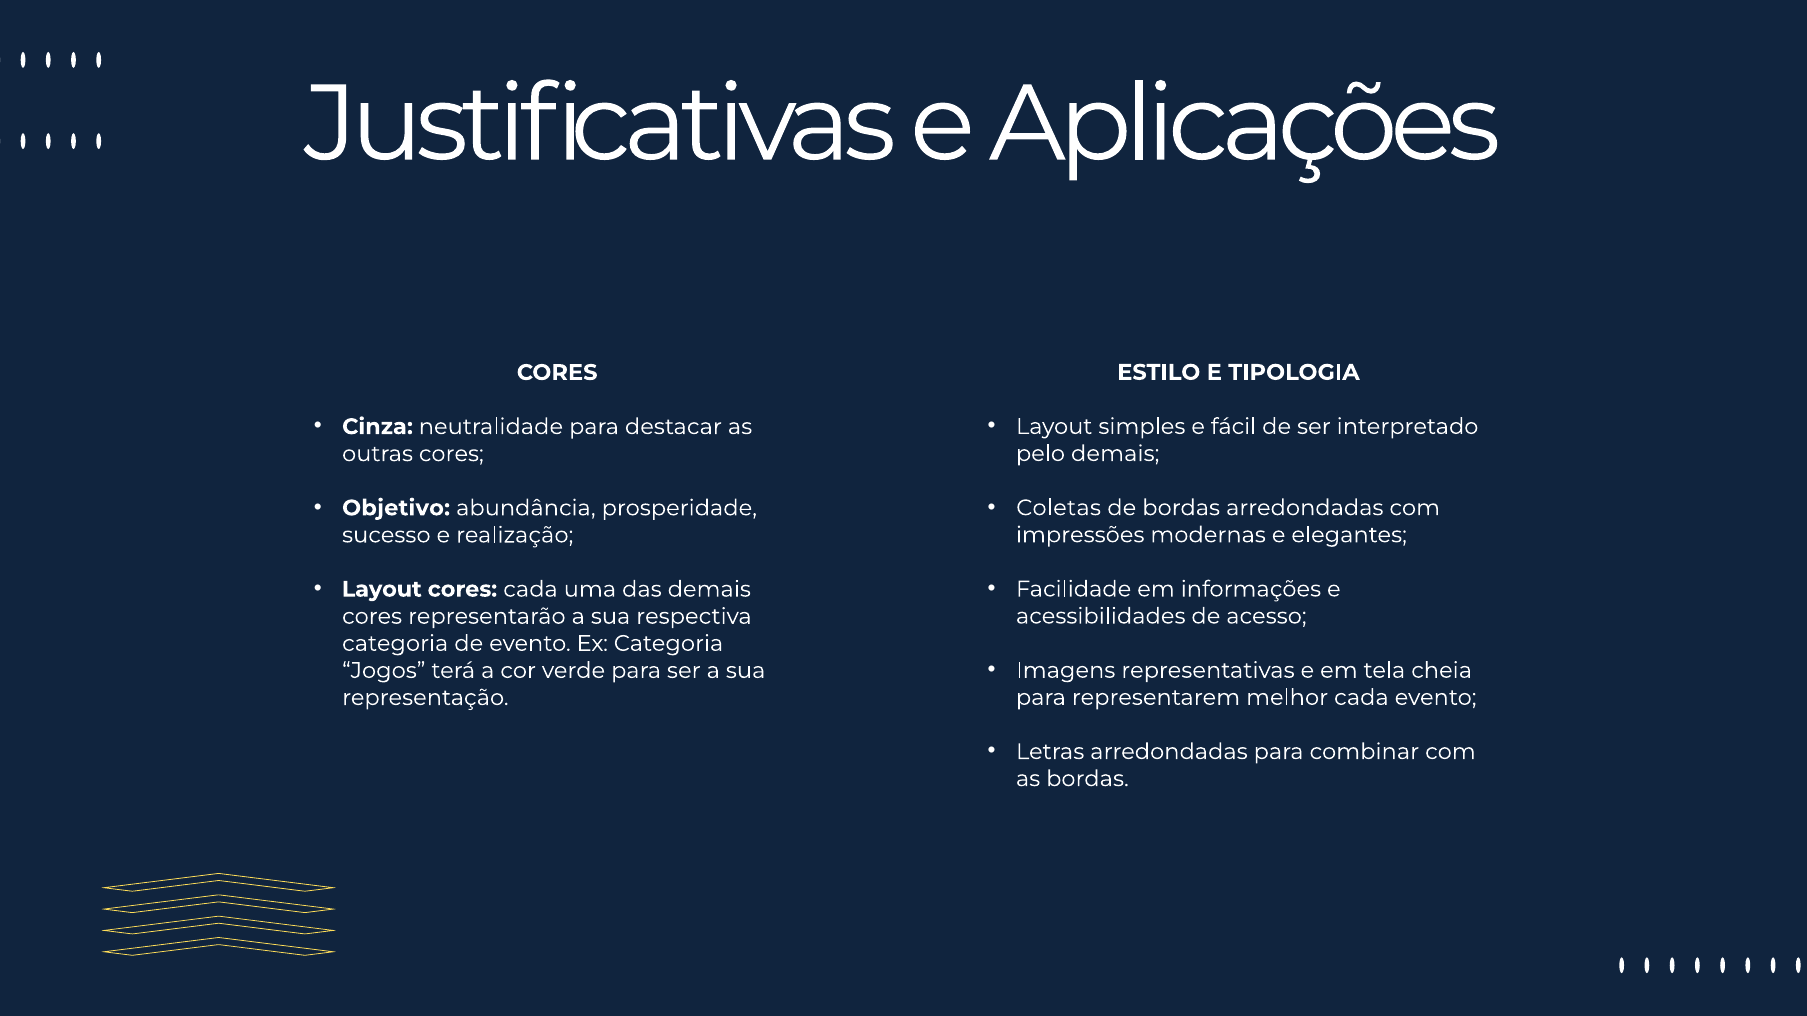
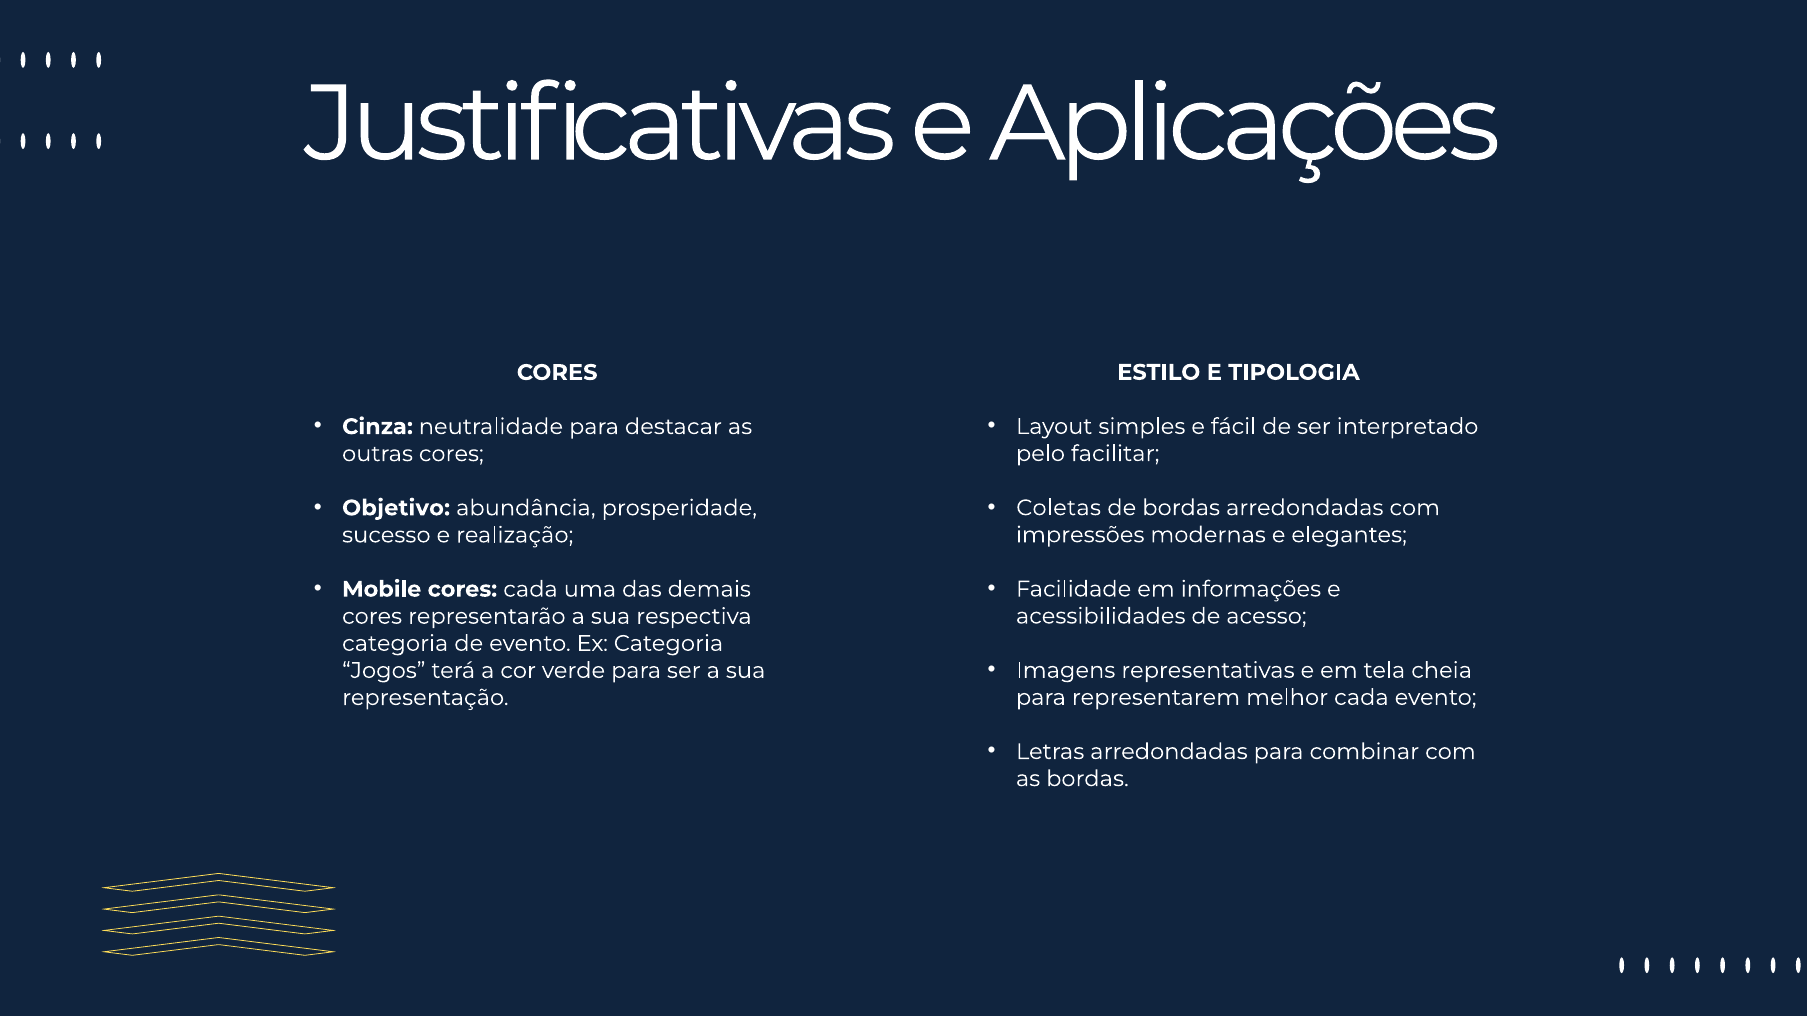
pelo demais: demais -> facilitar
Layout at (382, 589): Layout -> Mobile
